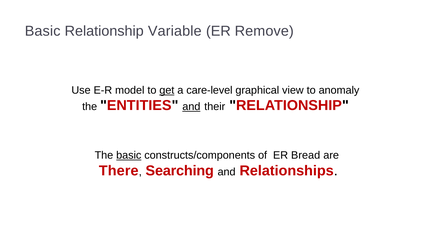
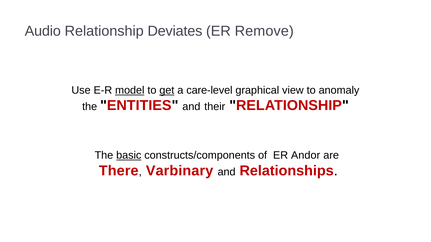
Basic at (43, 31): Basic -> Audio
Variable: Variable -> Deviates
model underline: none -> present
and at (191, 107) underline: present -> none
Bread: Bread -> Andor
Searching: Searching -> Varbinary
